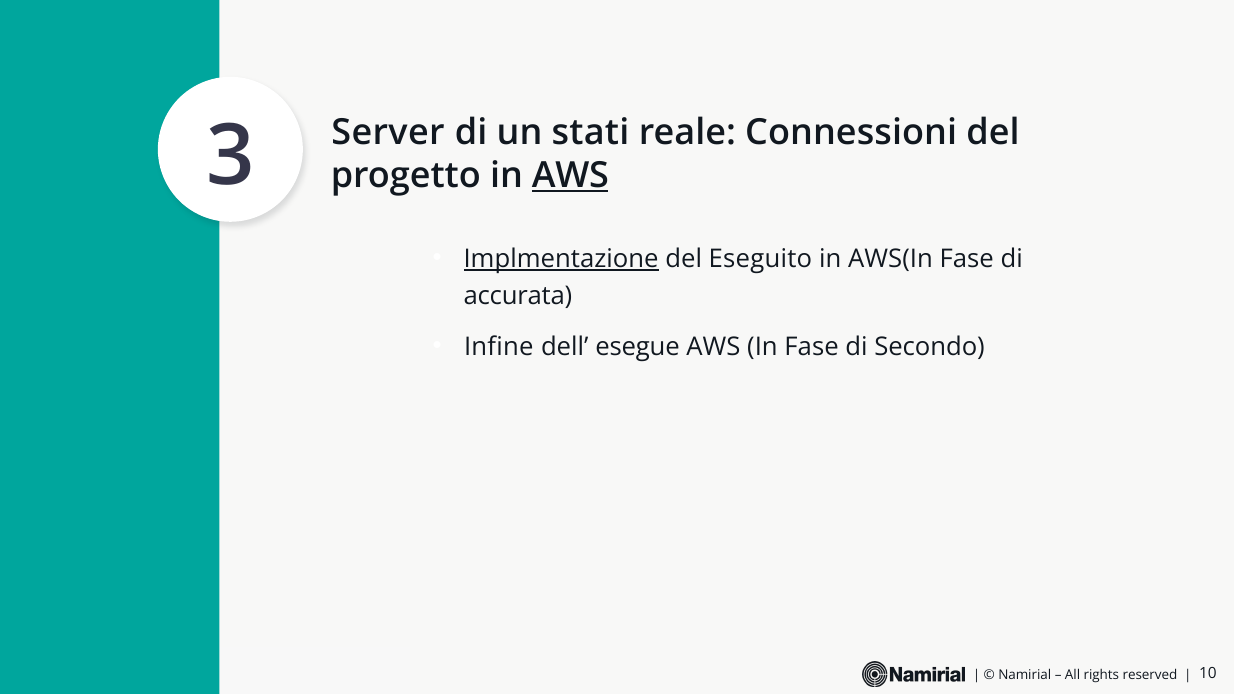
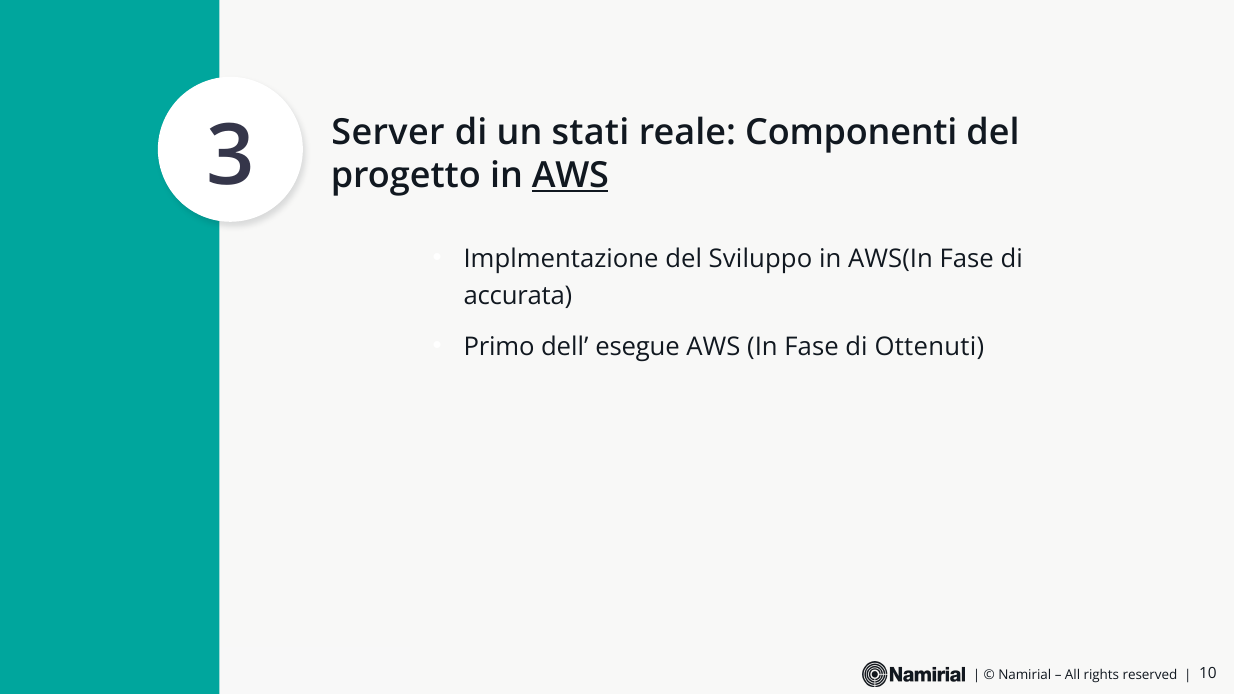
Connessioni: Connessioni -> Componenti
Implmentazione underline: present -> none
Eseguito: Eseguito -> Sviluppo
Infine: Infine -> Primo
Secondo: Secondo -> Ottenuti
